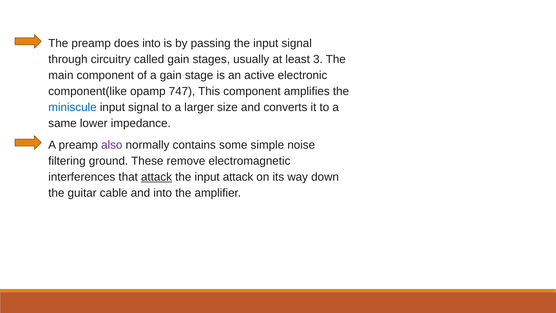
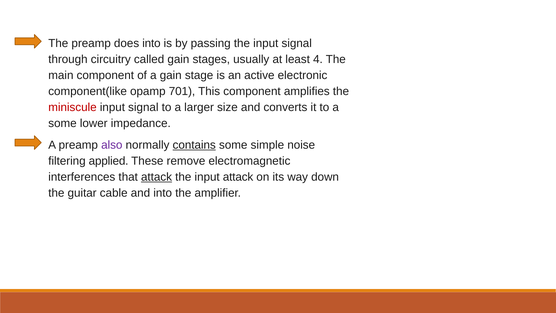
3: 3 -> 4
747: 747 -> 701
miniscule colour: blue -> red
same at (62, 123): same -> some
contains underline: none -> present
ground: ground -> applied
